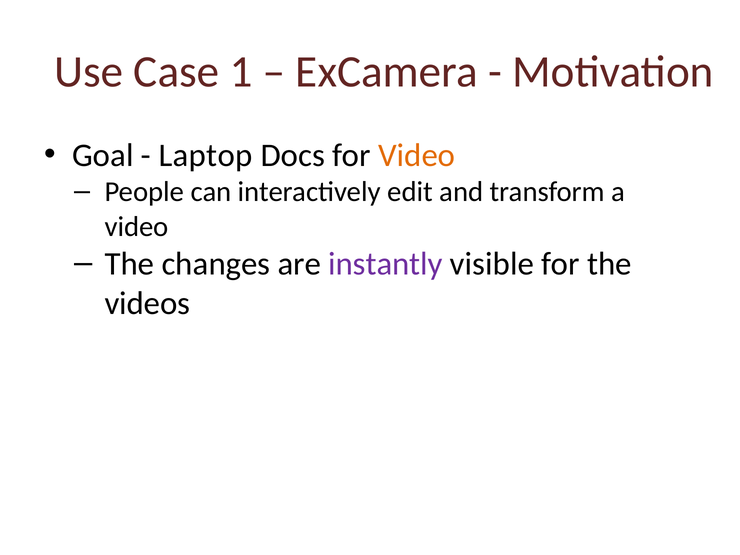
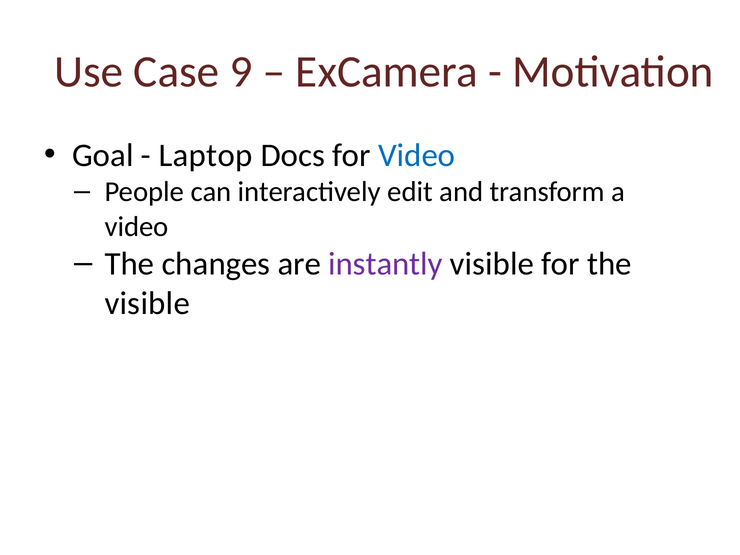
1: 1 -> 9
Video at (417, 155) colour: orange -> blue
videos at (147, 303): videos -> visible
